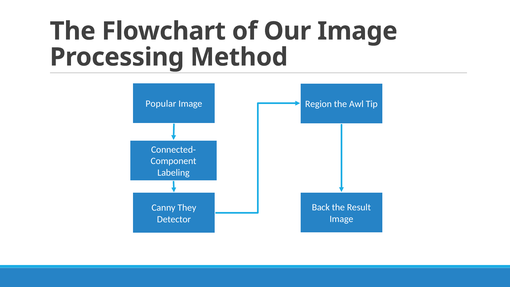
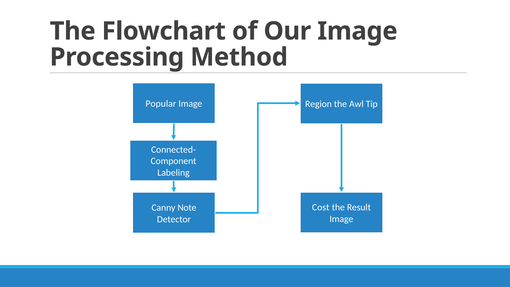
Back: Back -> Cost
They: They -> Note
